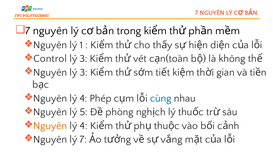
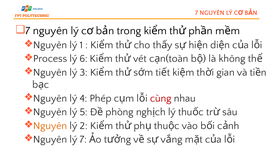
Control: Control -> Process
3 at (83, 58): 3 -> 6
cùng colour: blue -> red
4 at (84, 125): 4 -> 2
